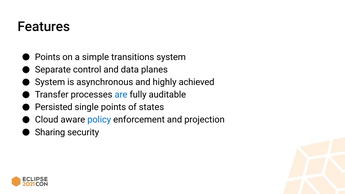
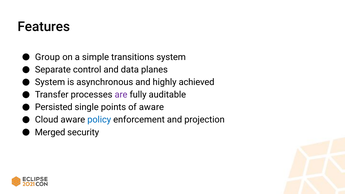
Points at (48, 57): Points -> Group
are colour: blue -> purple
of states: states -> aware
Sharing: Sharing -> Merged
